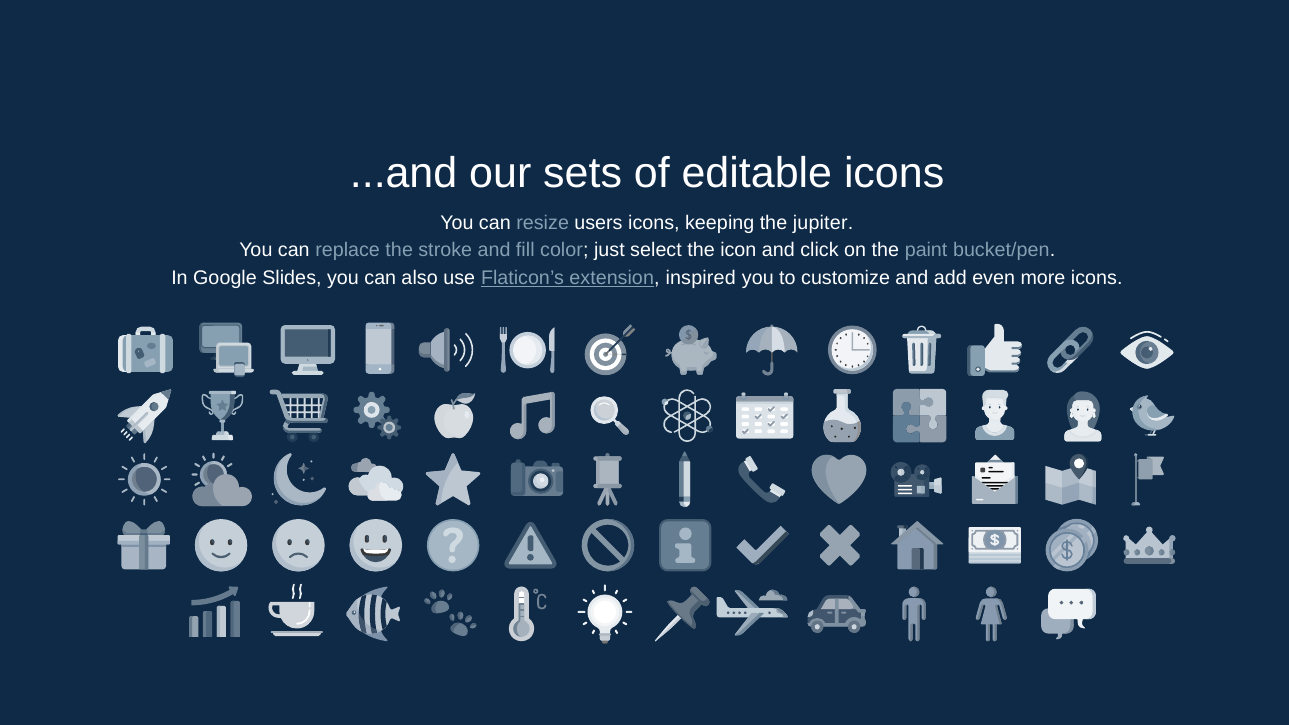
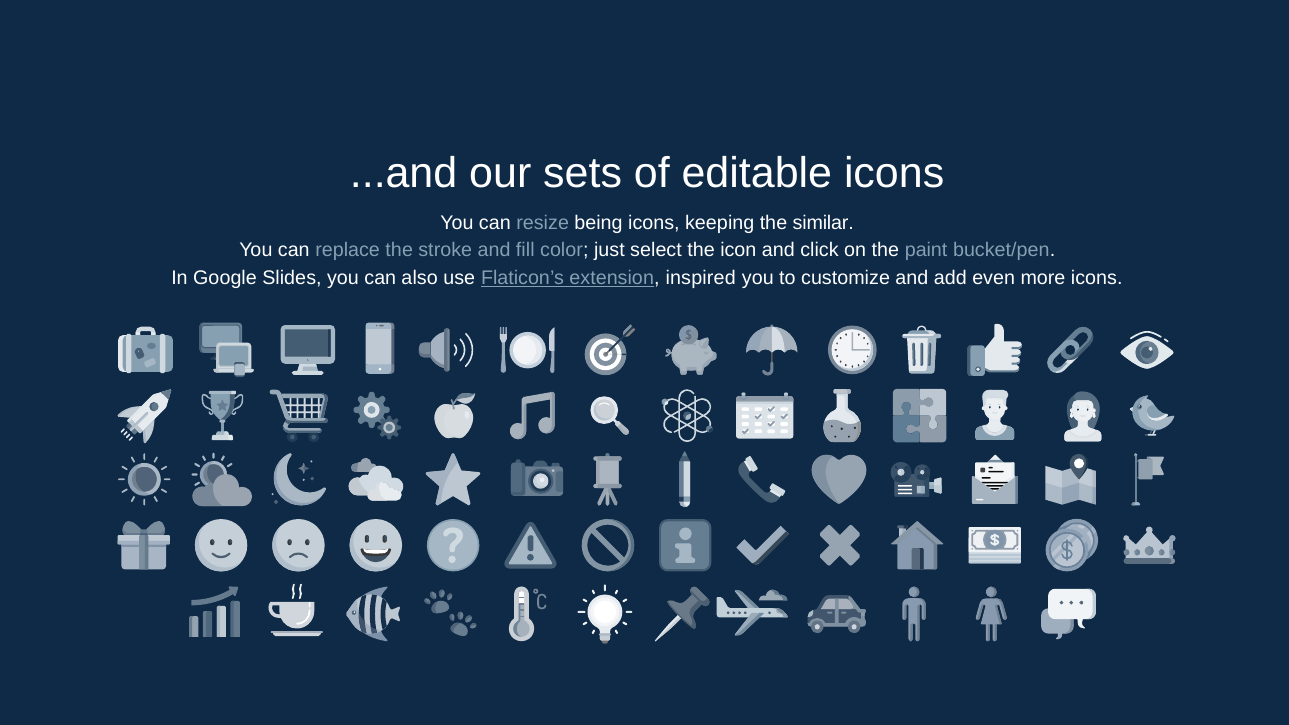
users: users -> being
jupiter: jupiter -> similar
